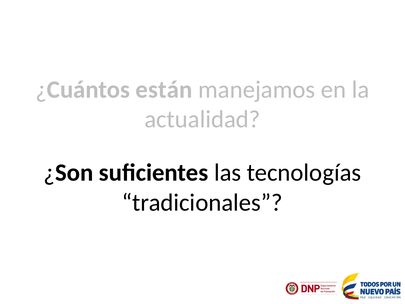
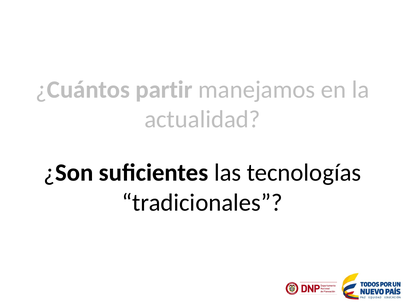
están: están -> partir
